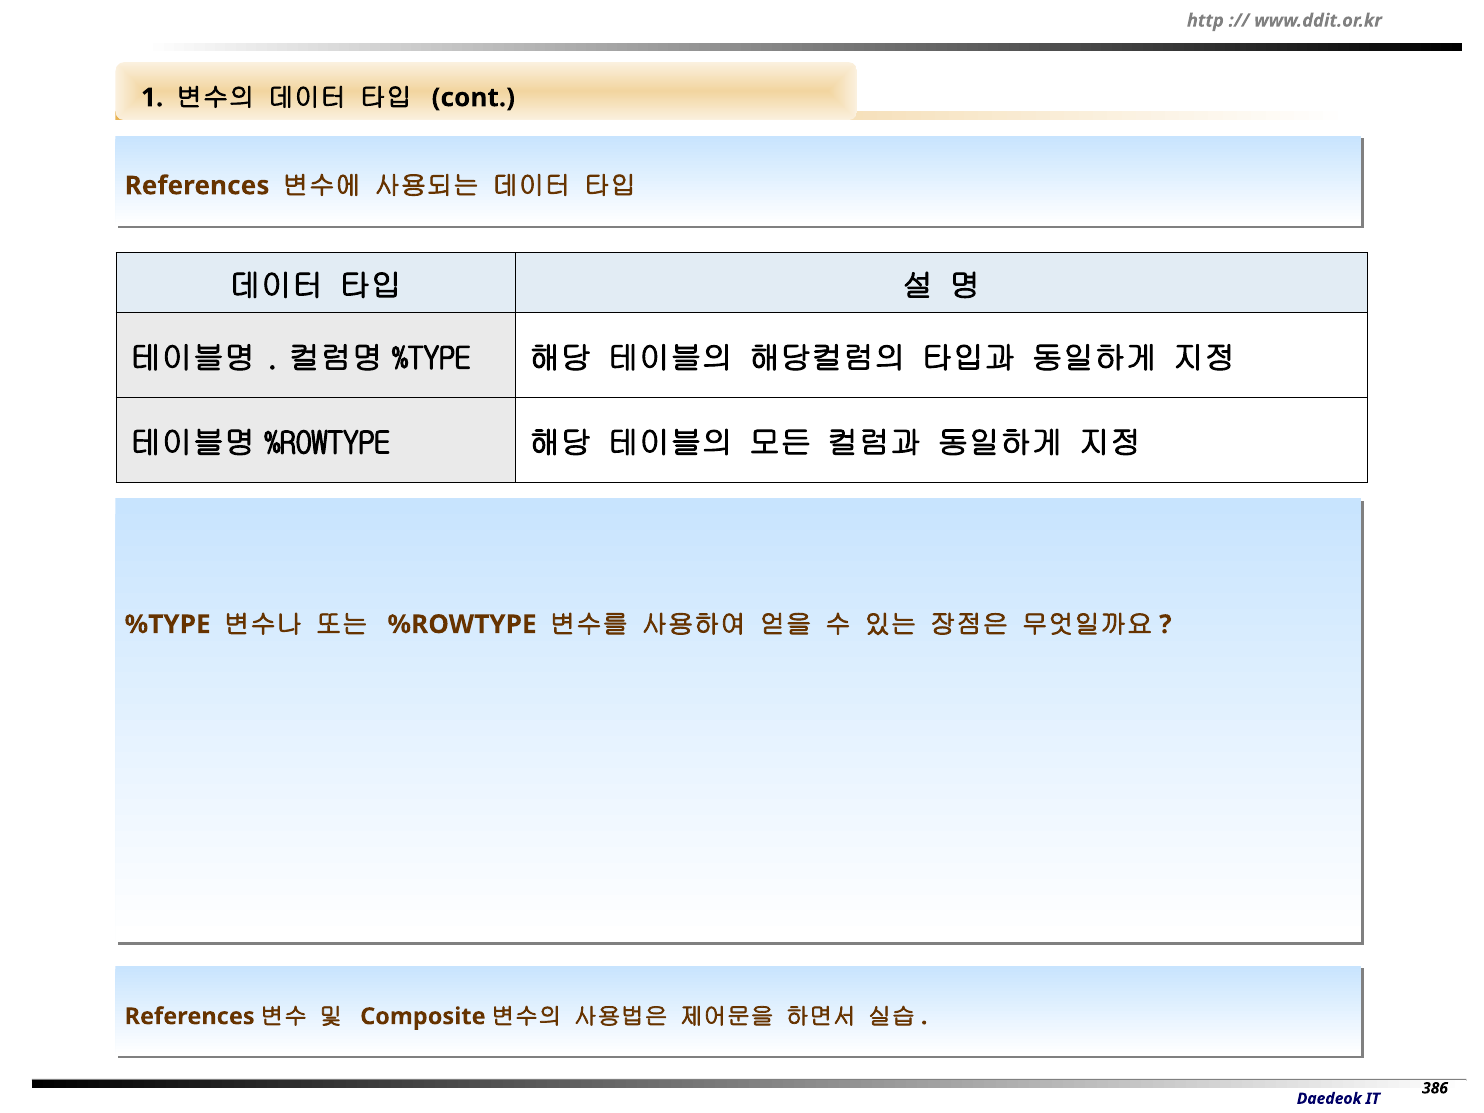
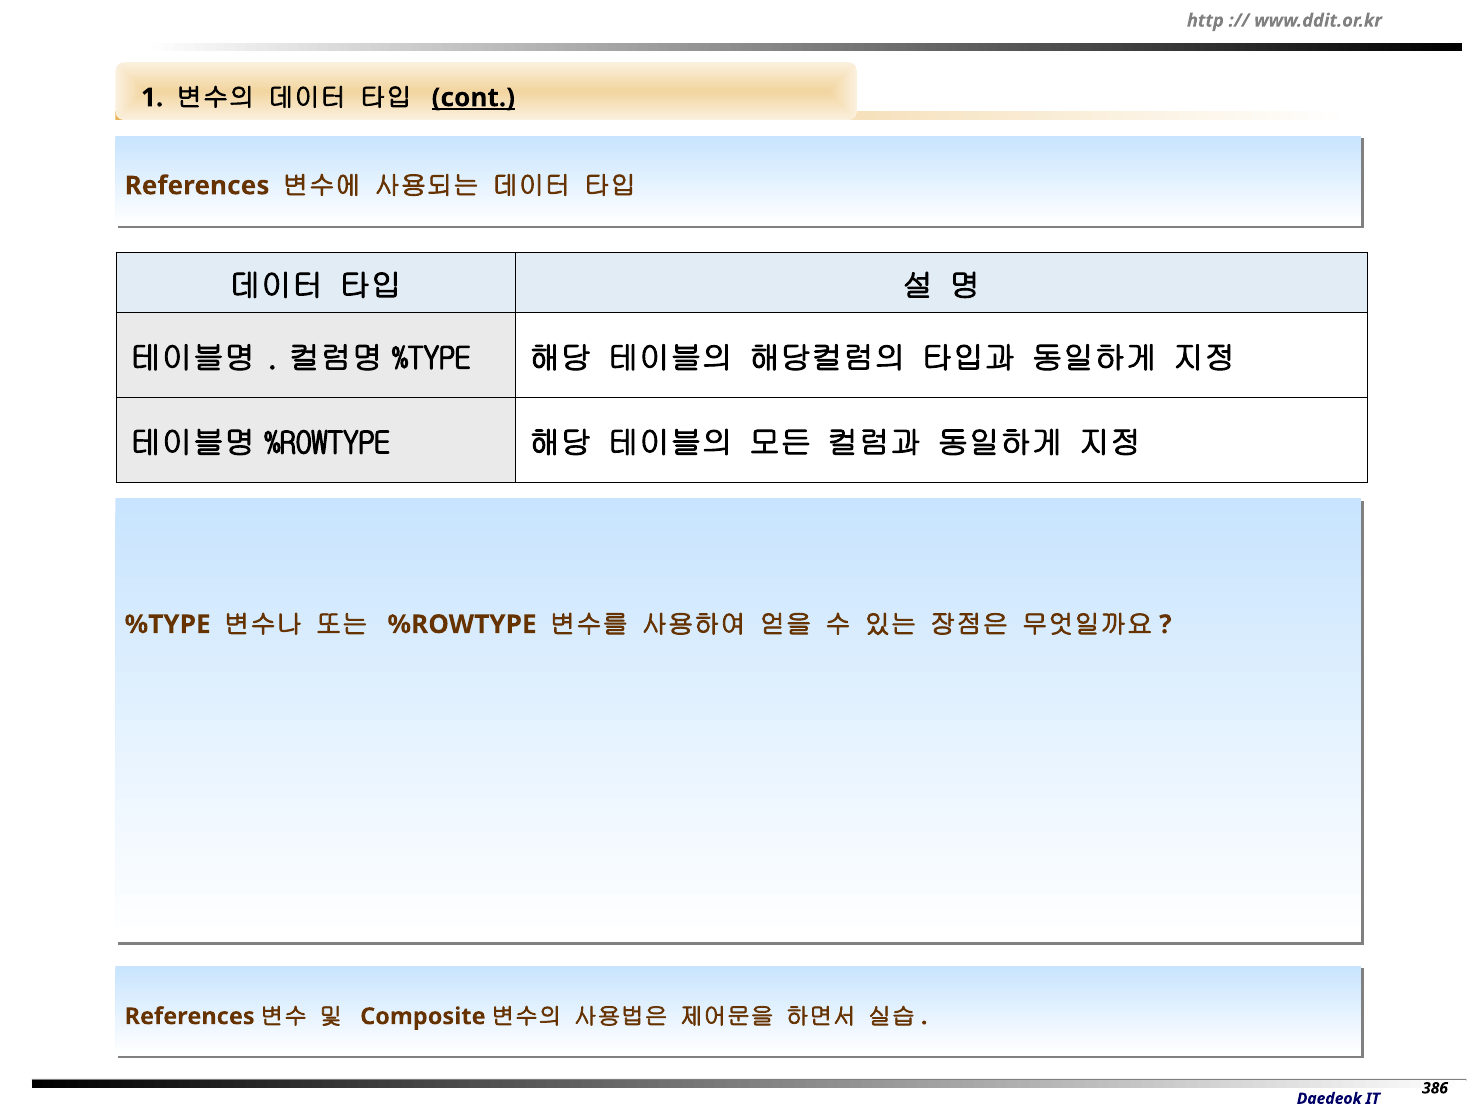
cont underline: none -> present
